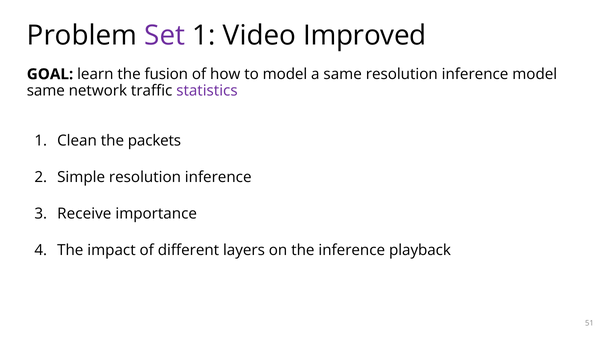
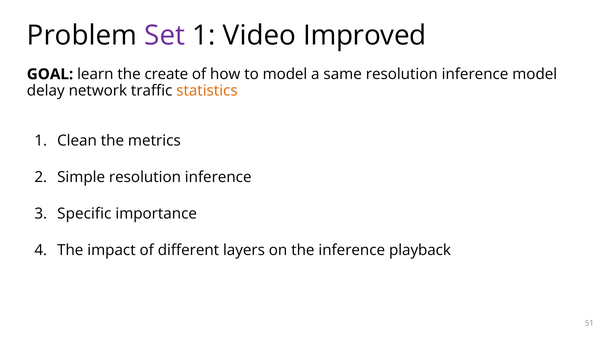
fusion: fusion -> create
same at (46, 91): same -> delay
statistics colour: purple -> orange
packets: packets -> metrics
Receive: Receive -> Specific
